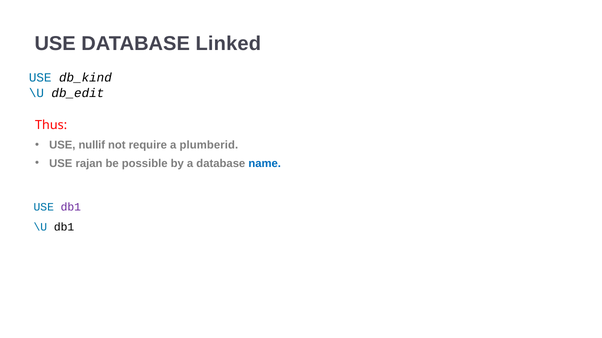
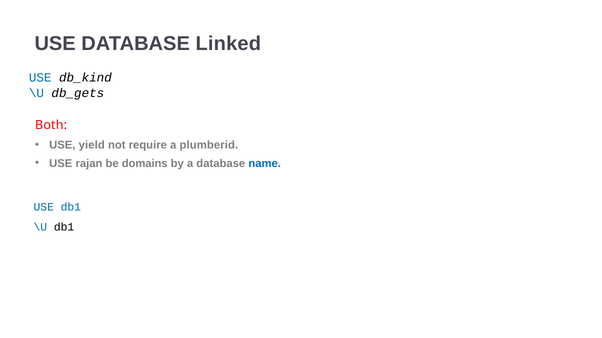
db_edit: db_edit -> db_gets
Thus: Thus -> Both
nullif: nullif -> yield
possible: possible -> domains
db1 at (71, 207) colour: purple -> blue
